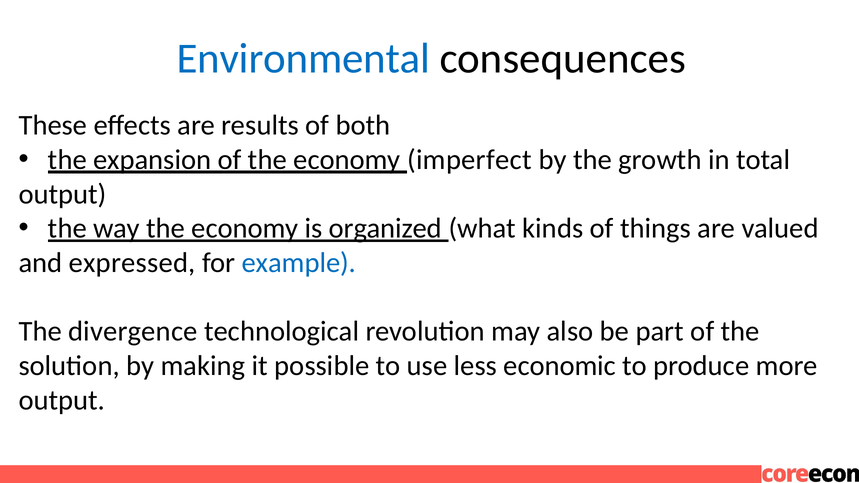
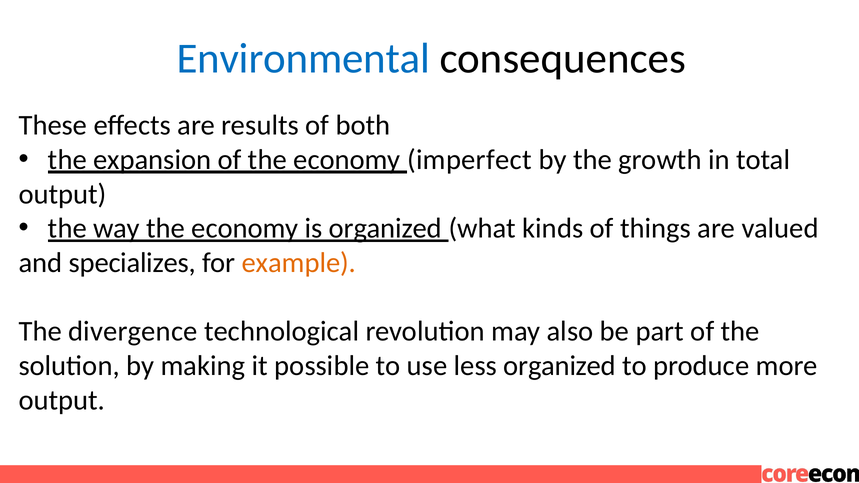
expressed: expressed -> specializes
example colour: blue -> orange
less economic: economic -> organized
